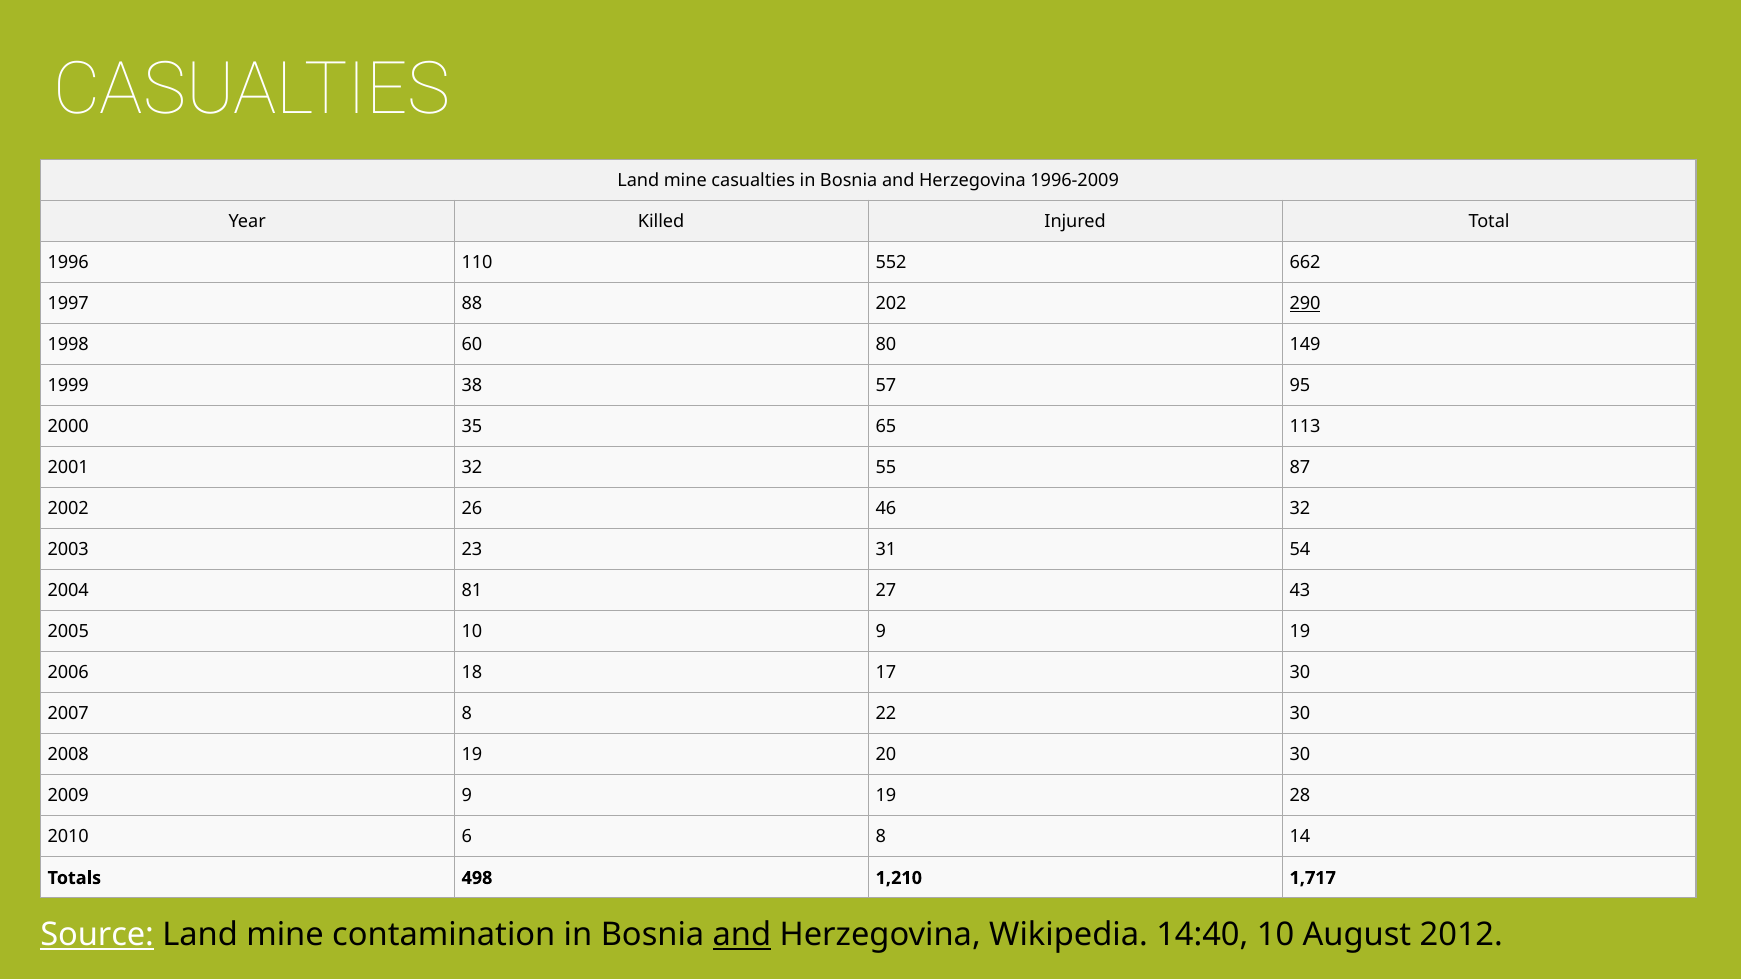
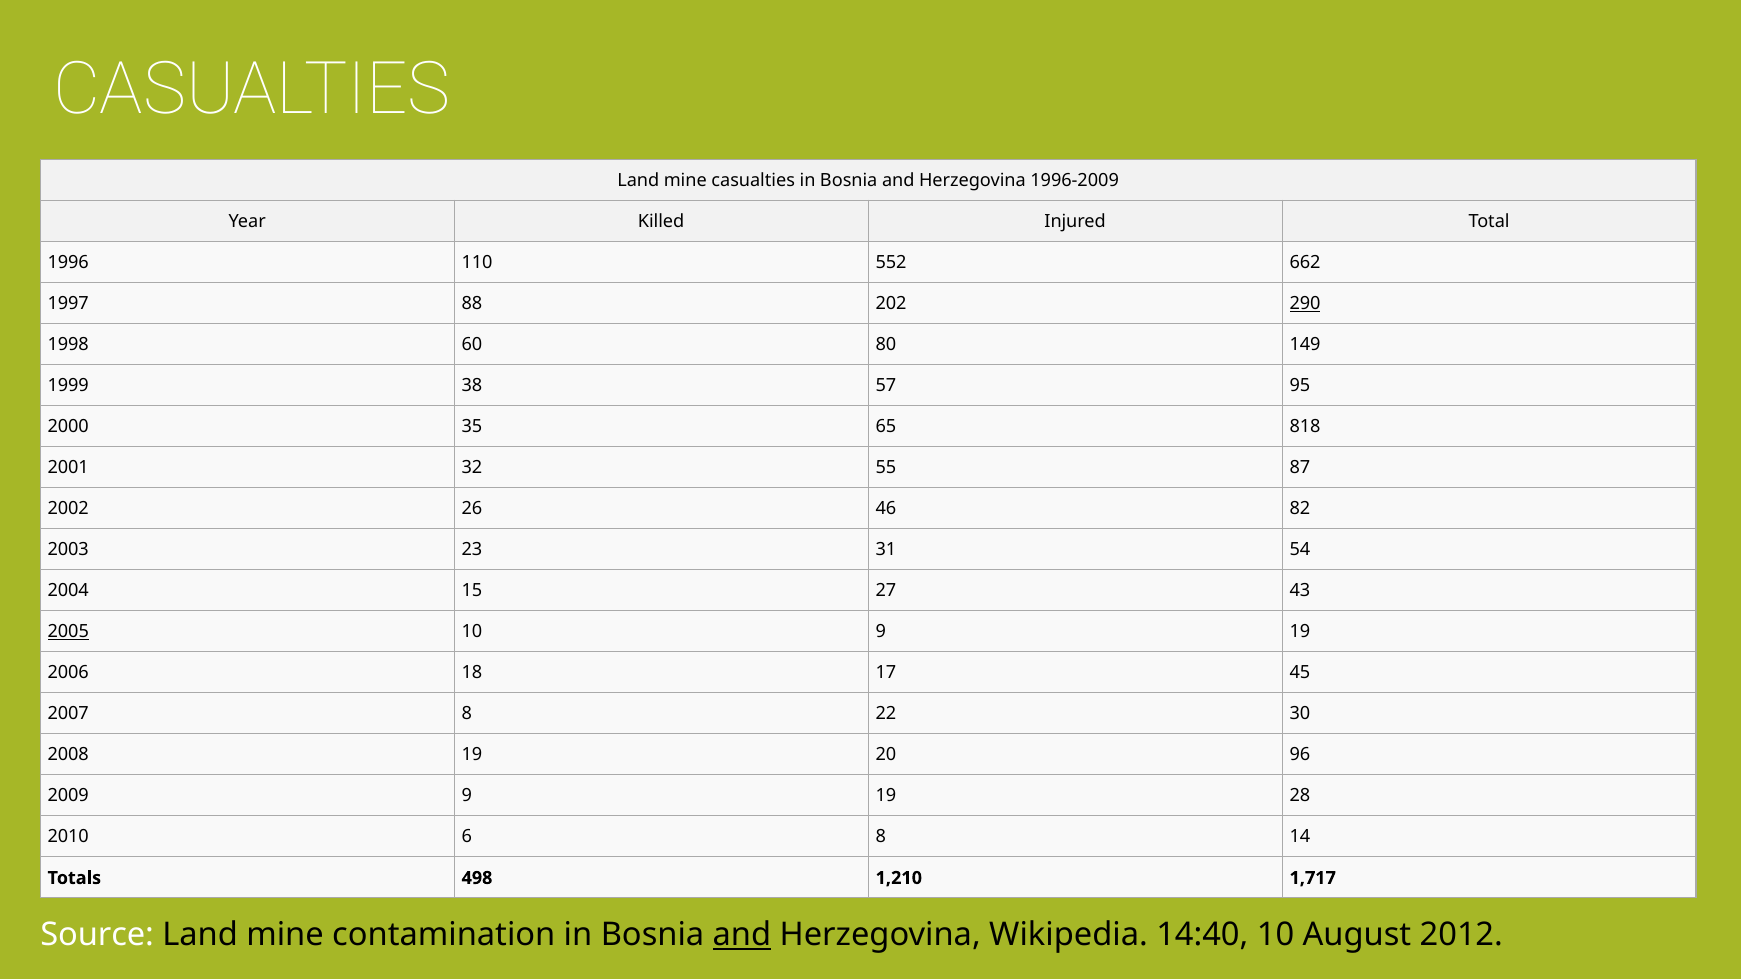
113: 113 -> 818
46 32: 32 -> 82
81: 81 -> 15
2005 underline: none -> present
17 30: 30 -> 45
20 30: 30 -> 96
Source underline: present -> none
